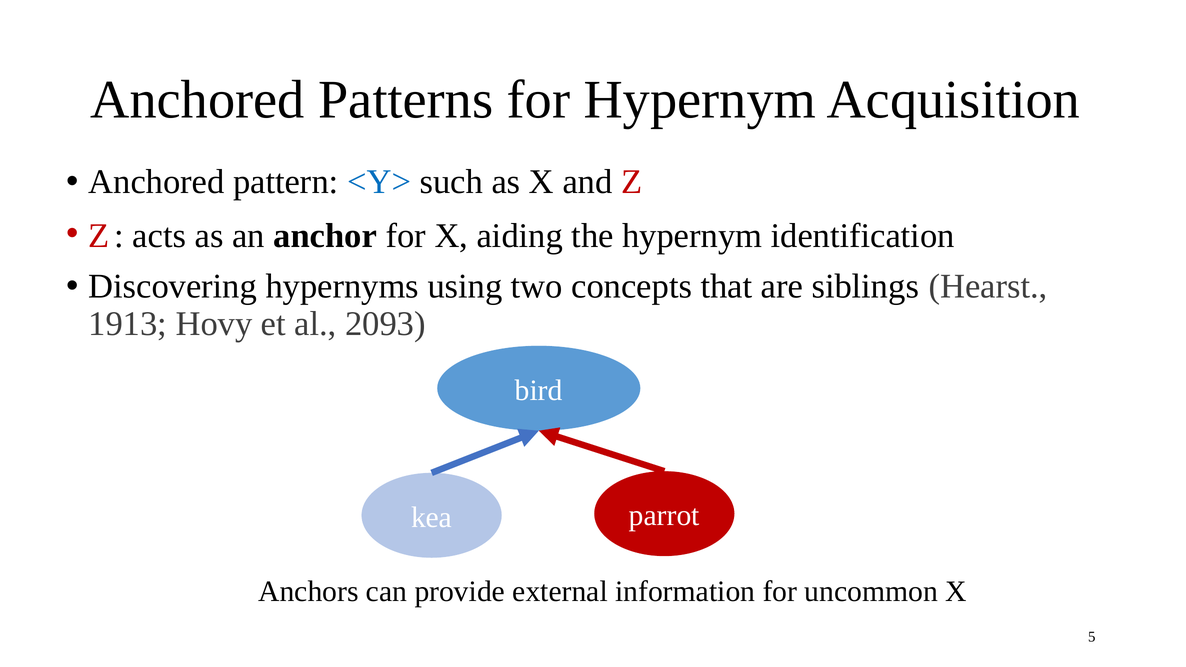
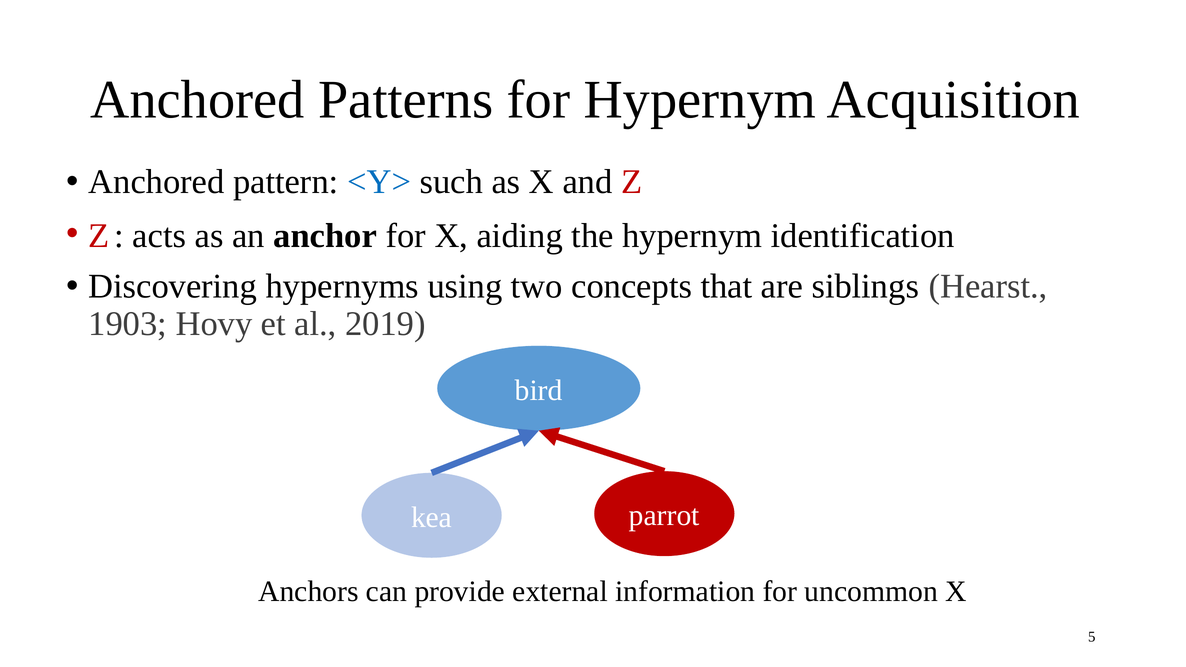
1913: 1913 -> 1903
2093: 2093 -> 2019
